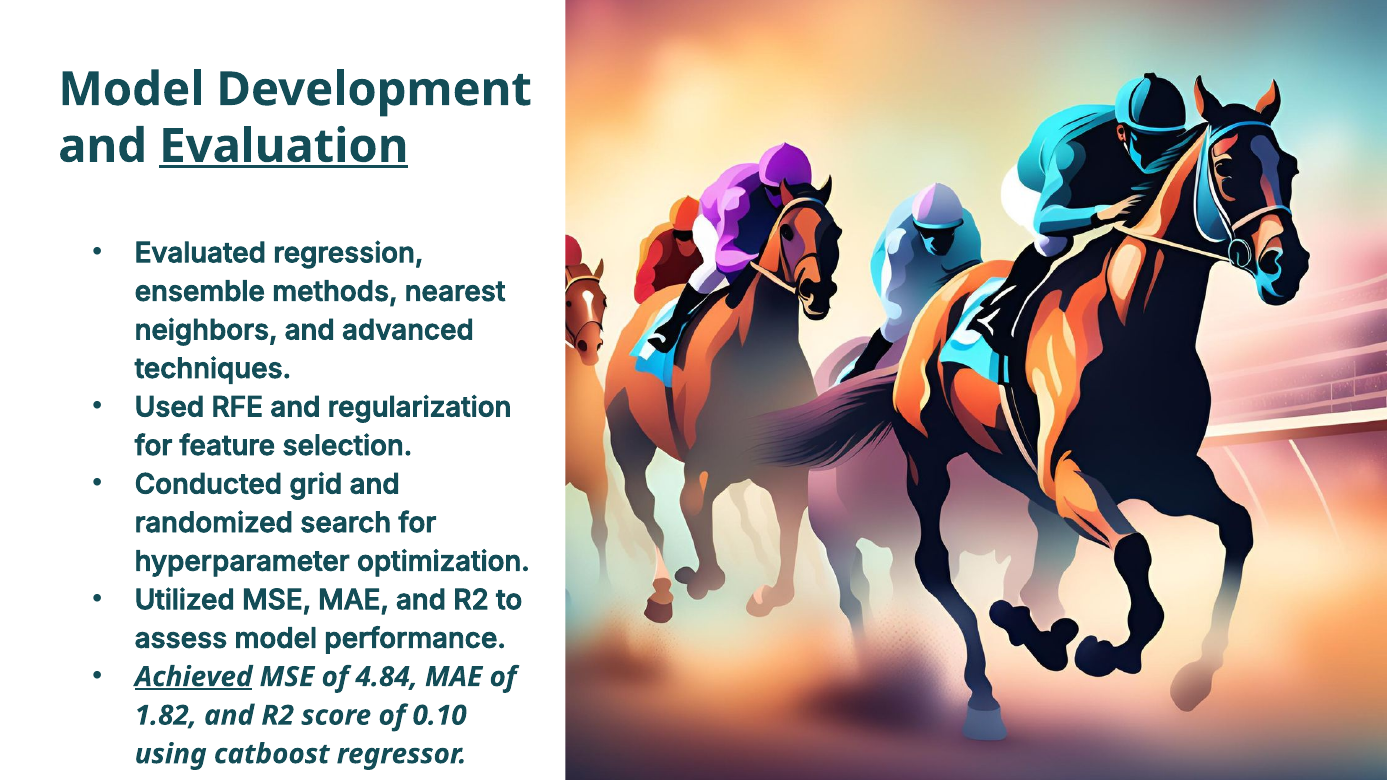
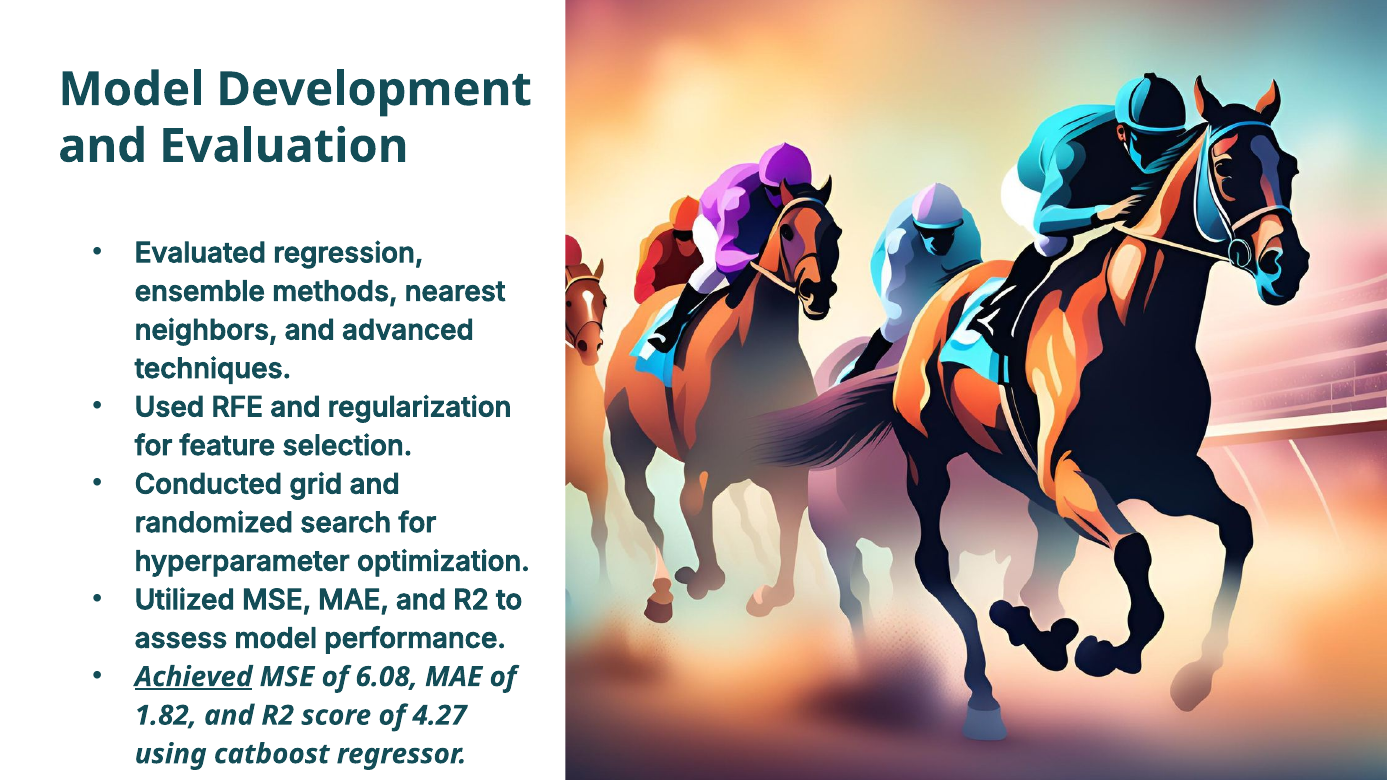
Evaluation underline: present -> none
4.84: 4.84 -> 6.08
0.10: 0.10 -> 4.27
